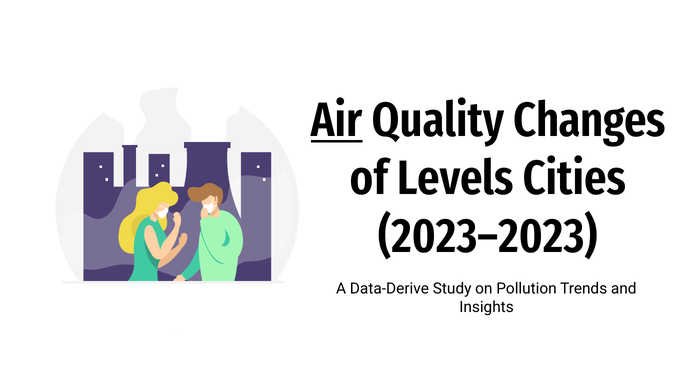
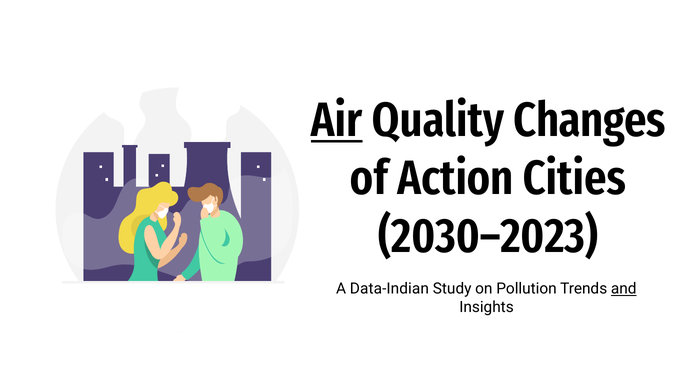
Levels: Levels -> Action
2023–2023: 2023–2023 -> 2030–2023
Data-Derive: Data-Derive -> Data-Indian
and underline: none -> present
